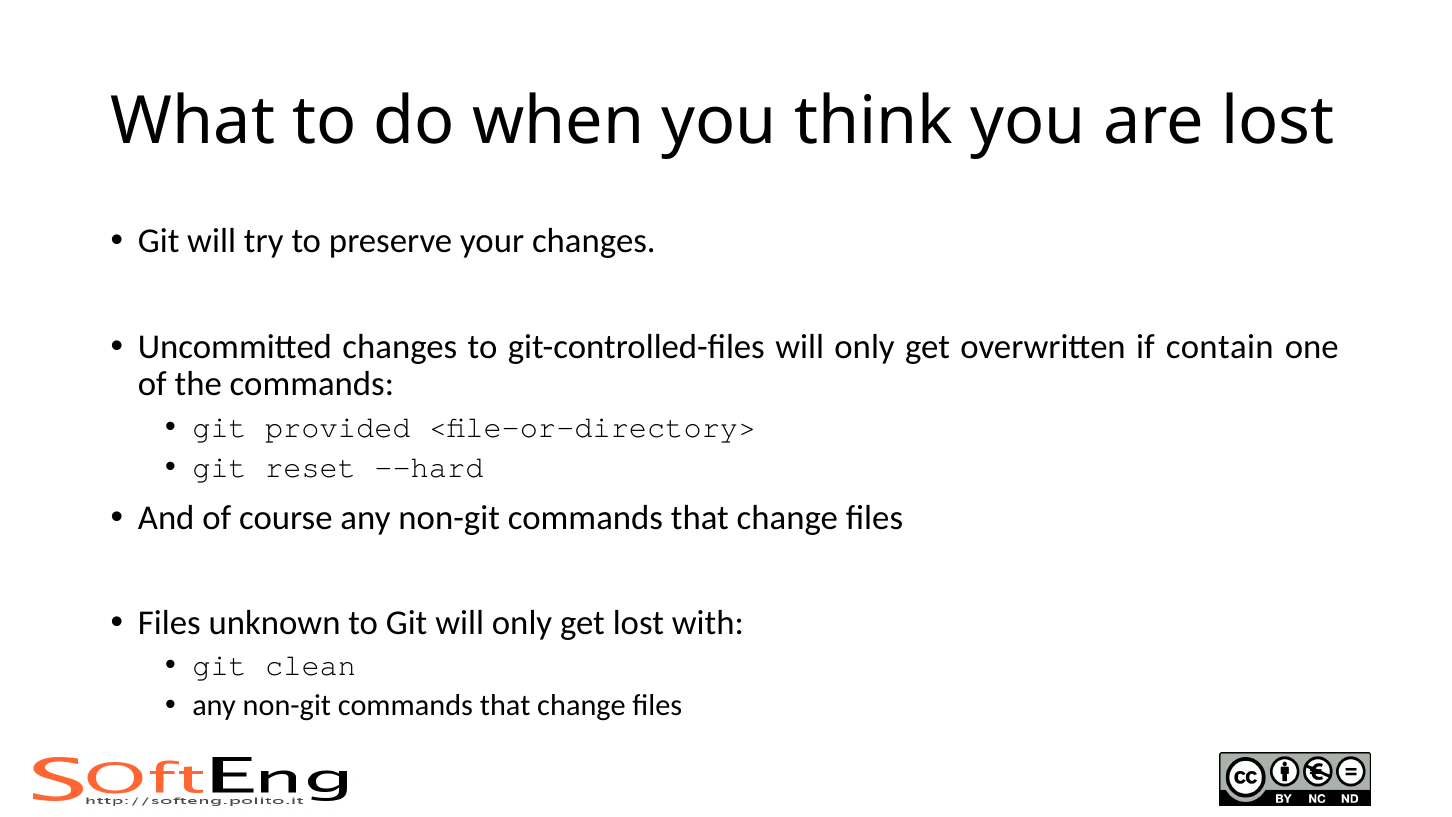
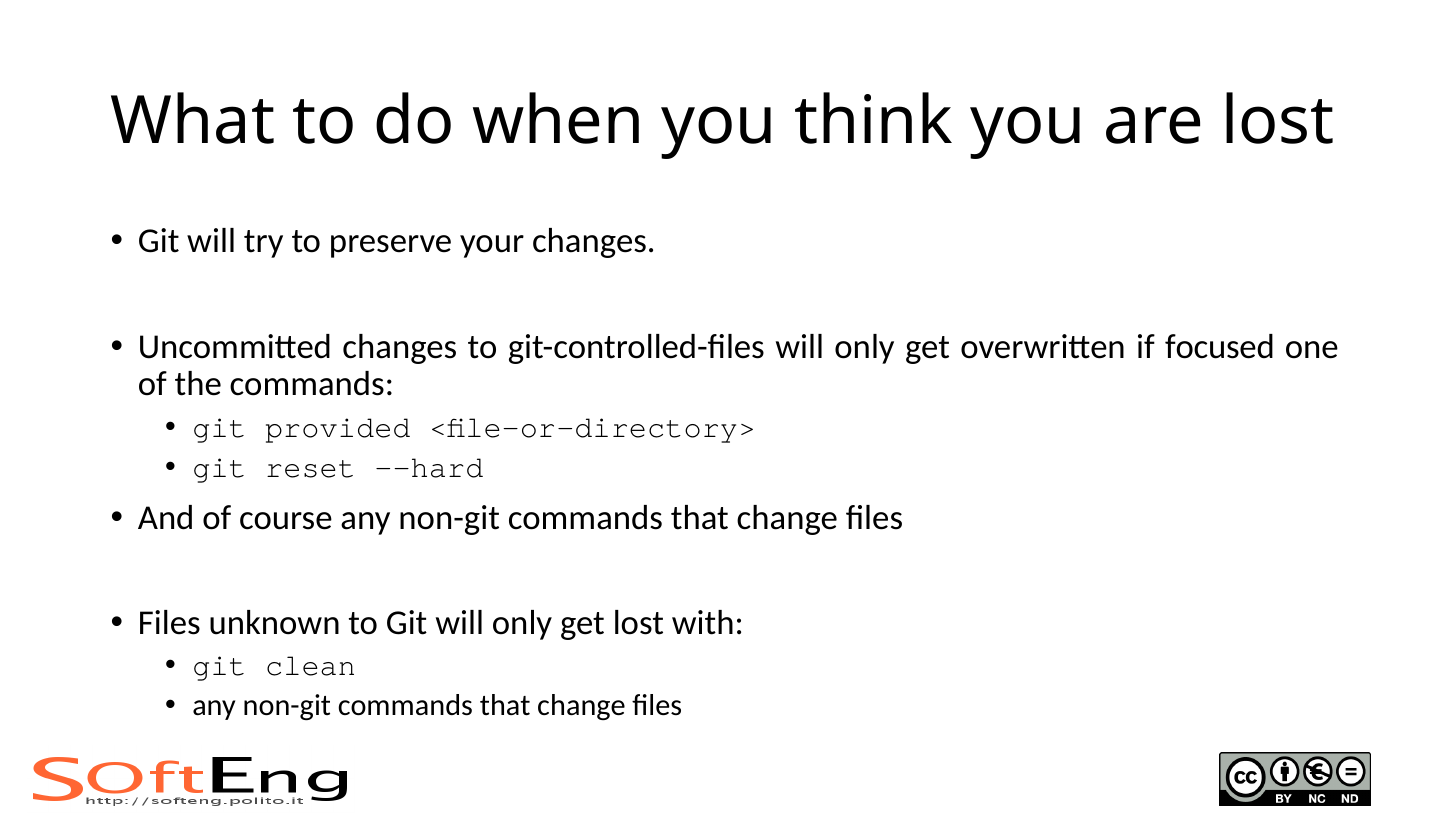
contain: contain -> focused
